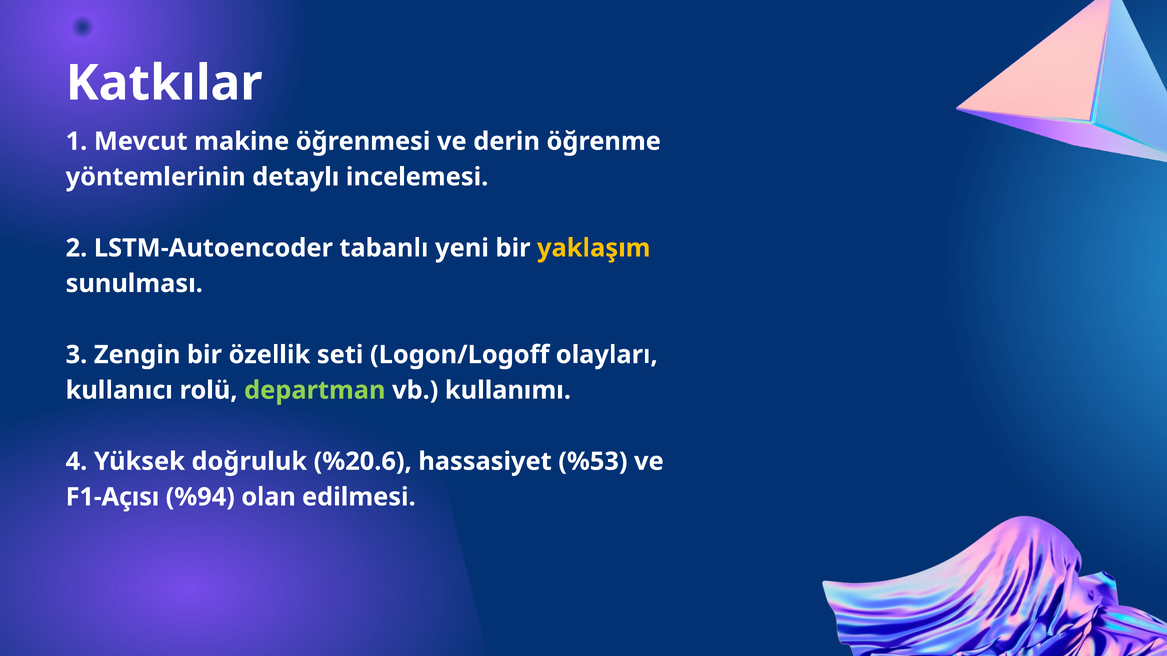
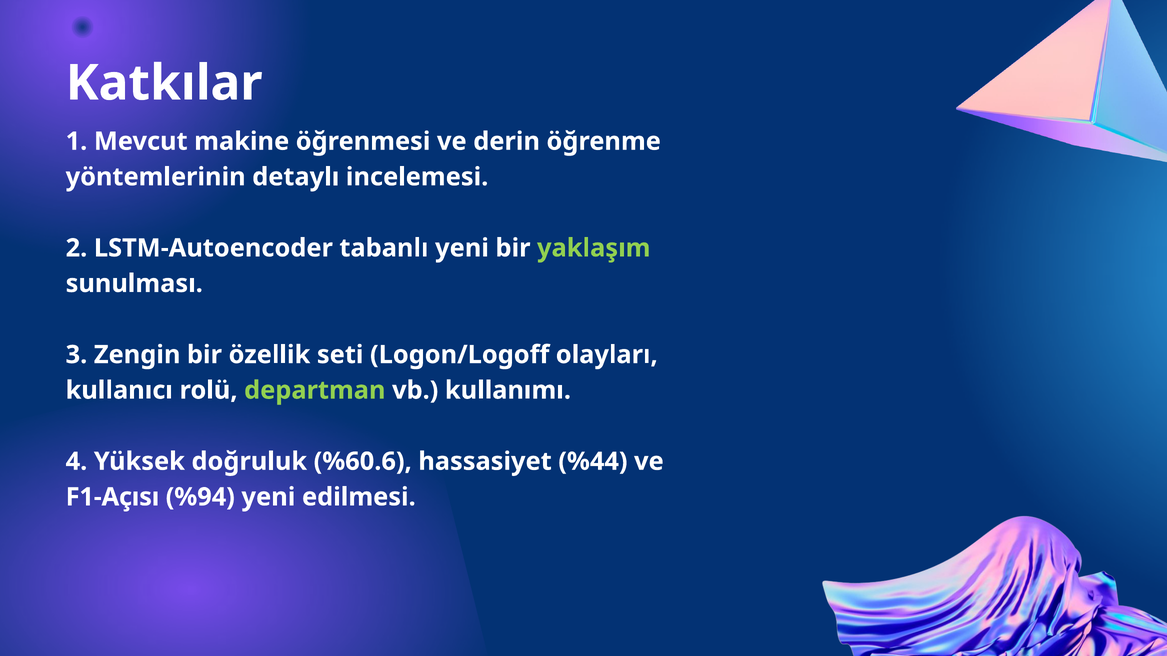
yaklaşım colour: yellow -> light green
%20.6: %20.6 -> %60.6
%53: %53 -> %44
%94 olan: olan -> yeni
